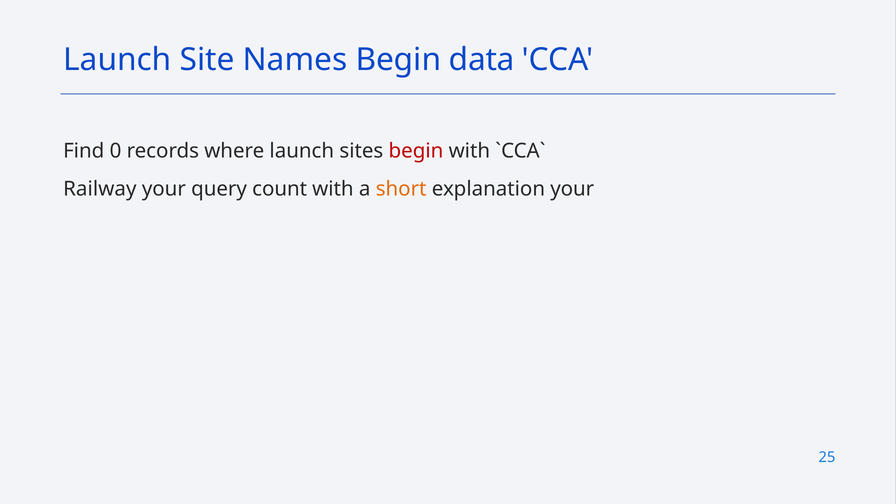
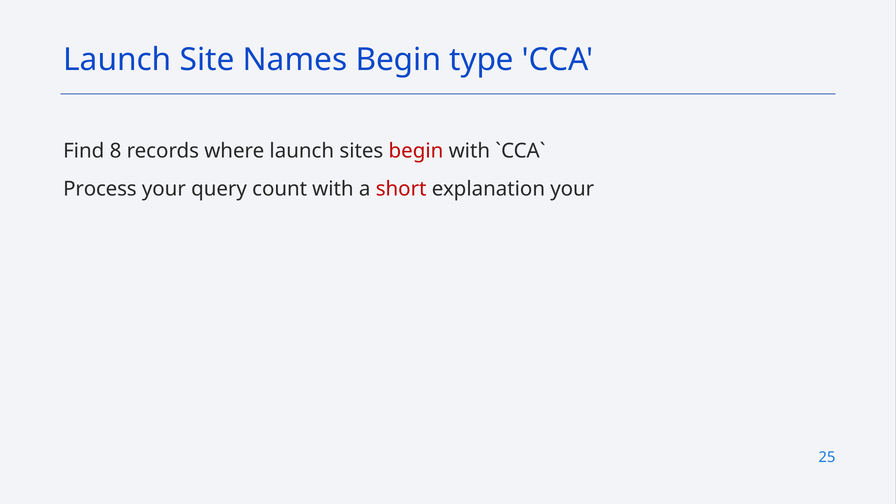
data: data -> type
0: 0 -> 8
Railway: Railway -> Process
short colour: orange -> red
